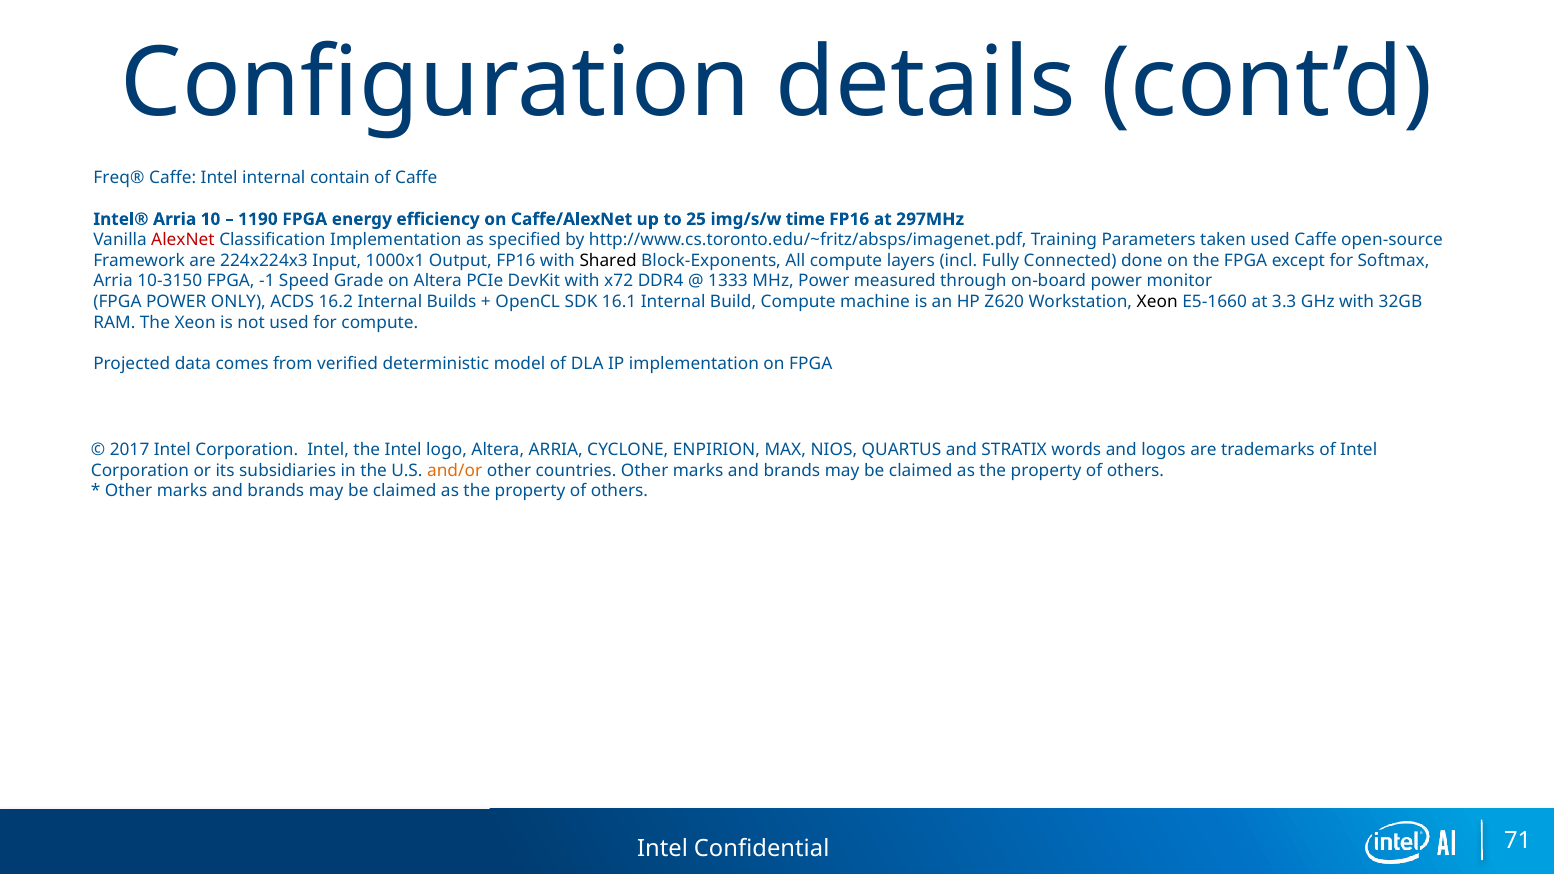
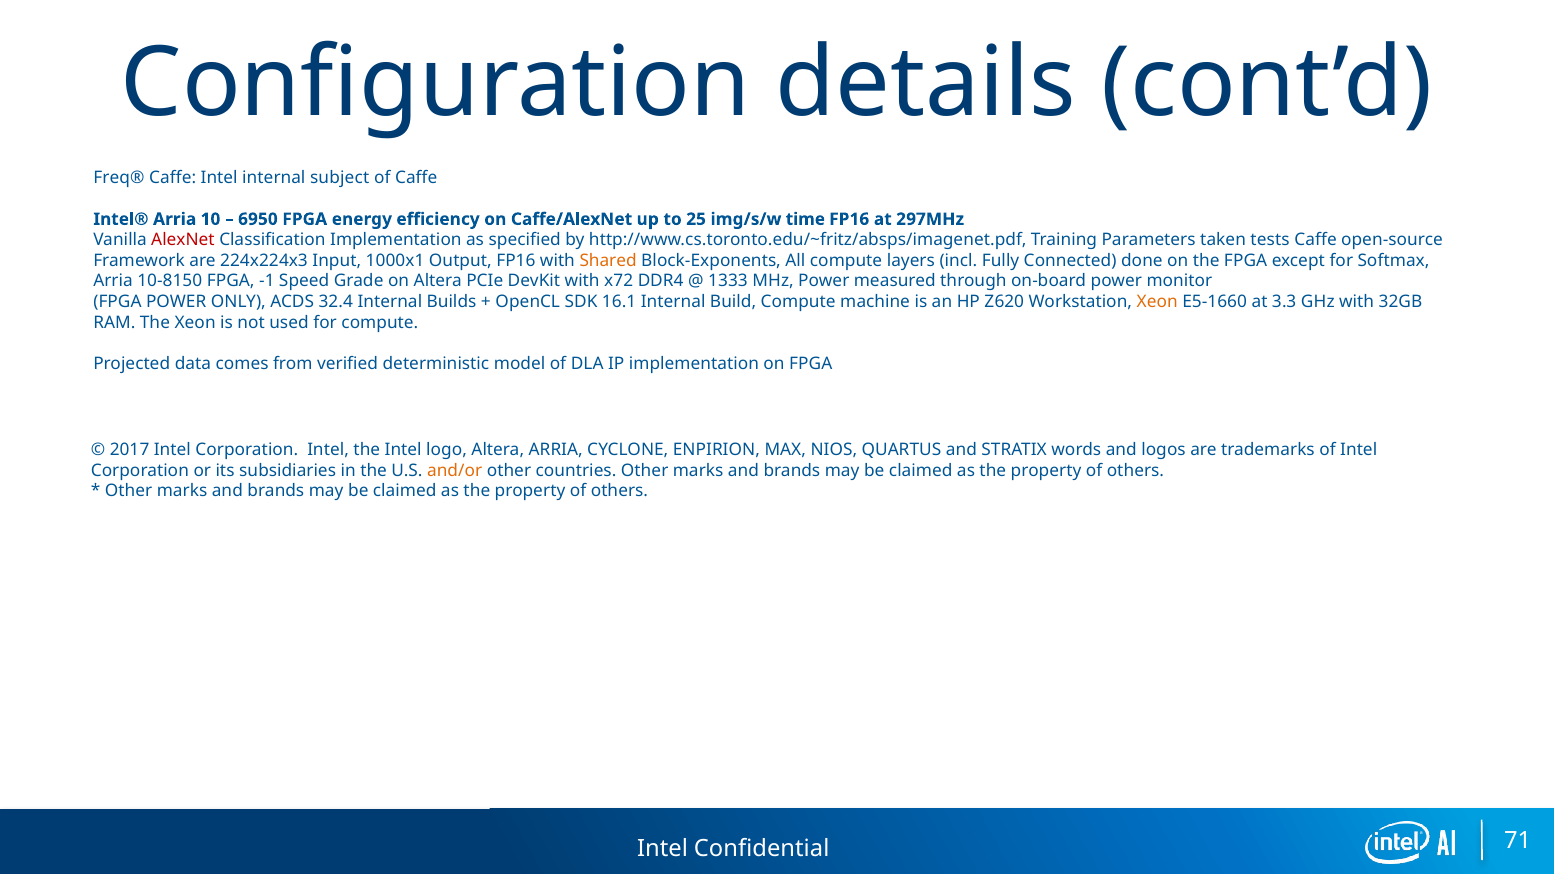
contain: contain -> subject
1190: 1190 -> 6950
taken used: used -> tests
Shared colour: black -> orange
10-3150: 10-3150 -> 10-8150
16.2: 16.2 -> 32.4
Xeon at (1157, 302) colour: black -> orange
